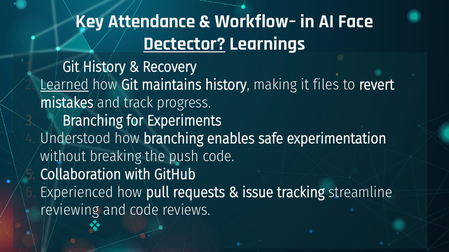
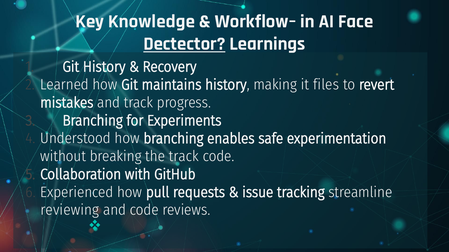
Attendance: Attendance -> Knowledge
Learned underline: present -> none
the push: push -> track
